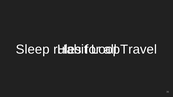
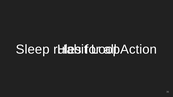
Travel: Travel -> Action
